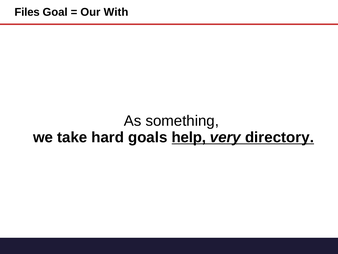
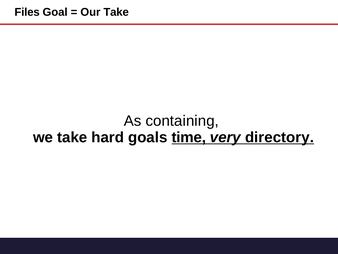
Our With: With -> Take
something: something -> containing
help: help -> time
